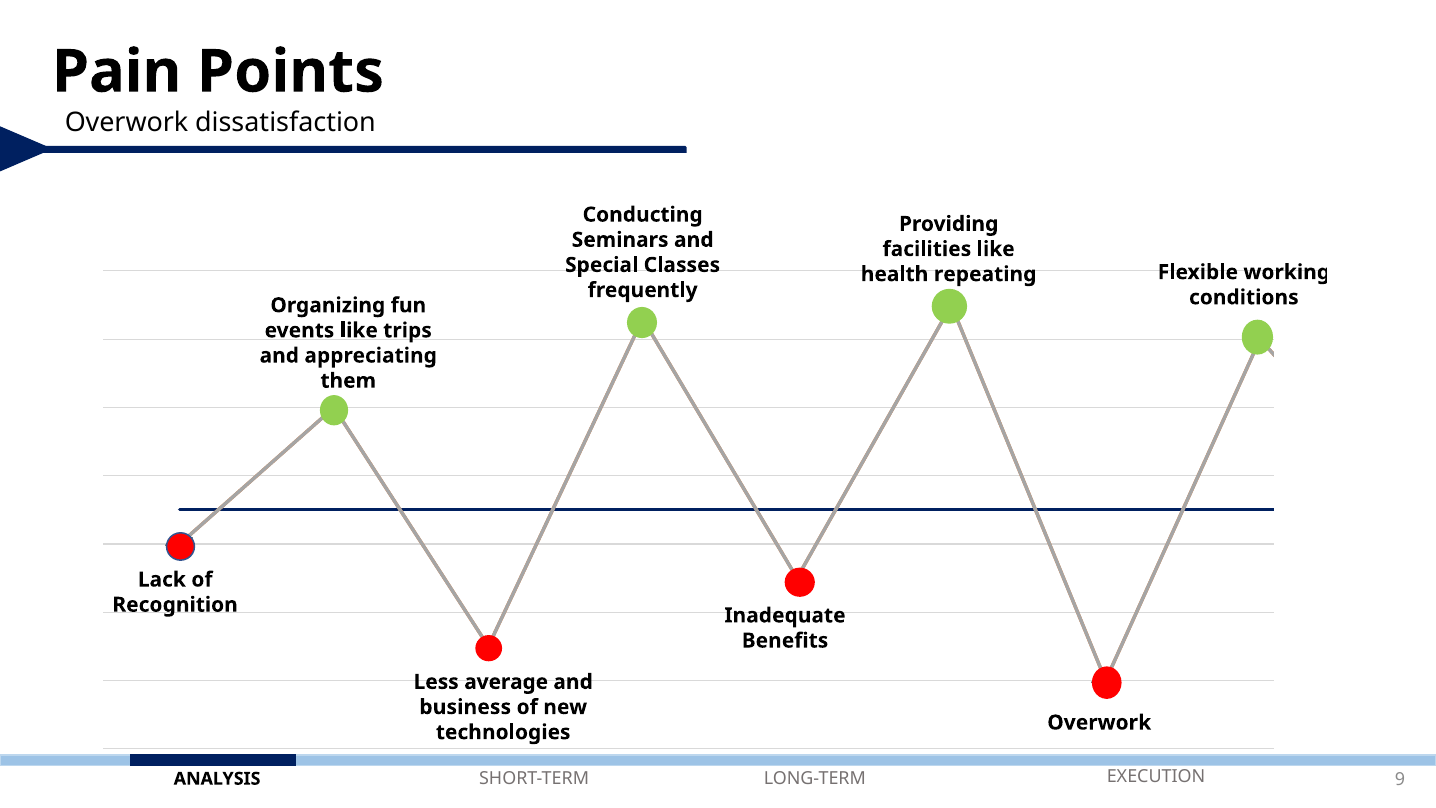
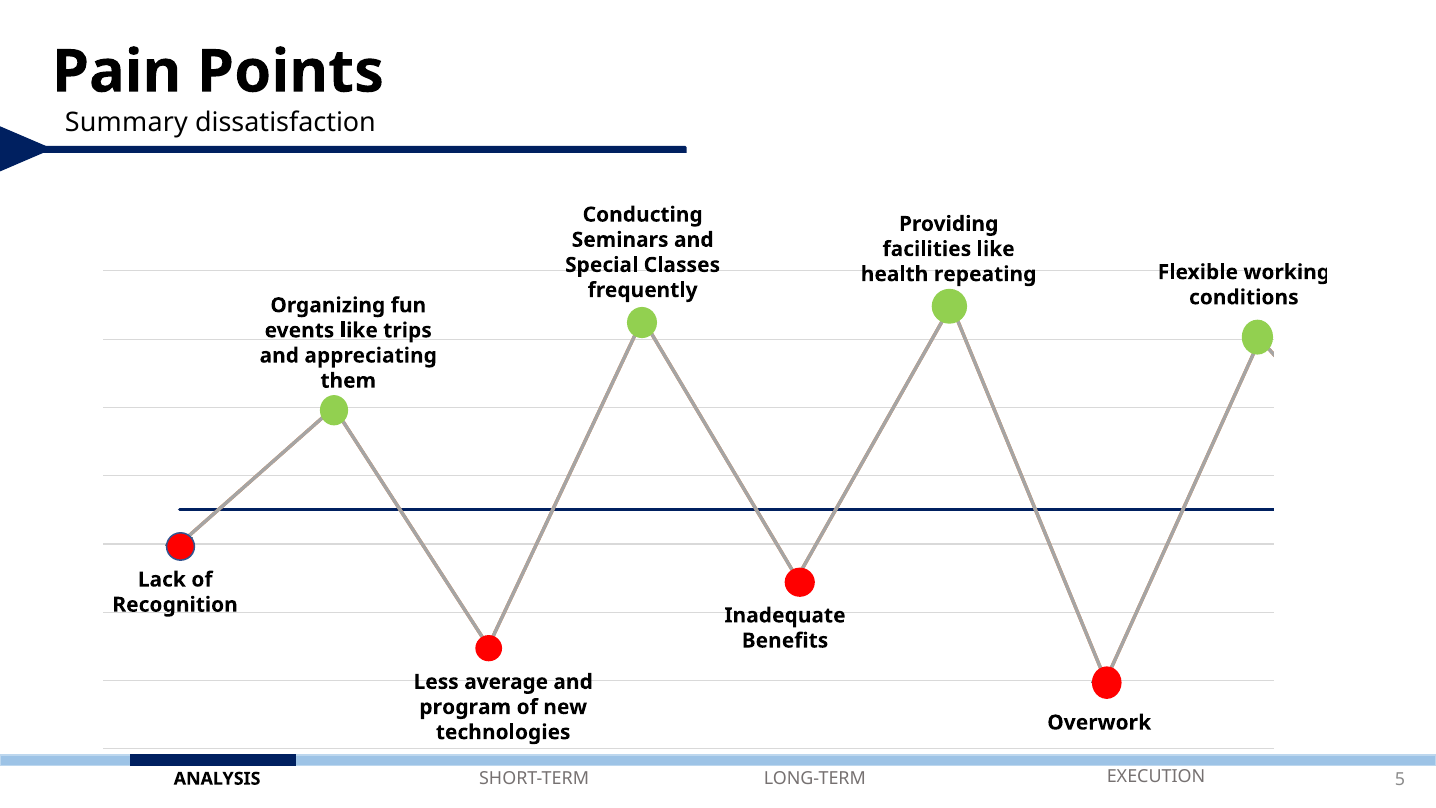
Overwork at (127, 123): Overwork -> Summary
business: business -> program
9: 9 -> 5
